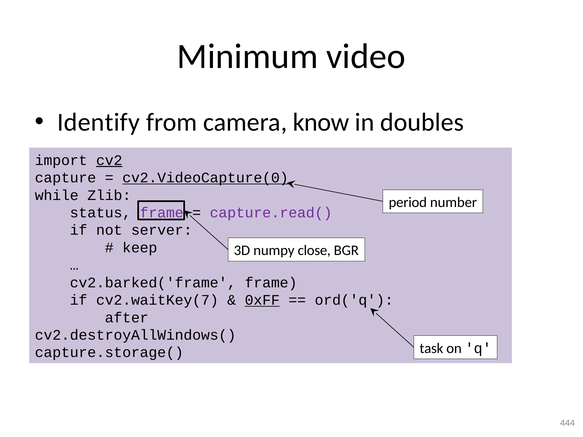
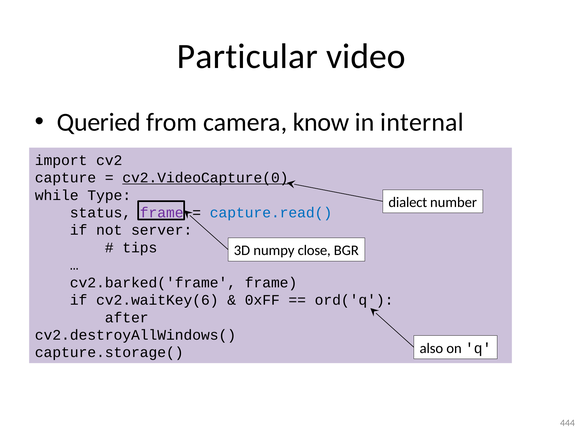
Minimum: Minimum -> Particular
Identify: Identify -> Queried
doubles: doubles -> internal
cv2 underline: present -> none
Zlib: Zlib -> Type
period: period -> dialect
capture.read( colour: purple -> blue
keep: keep -> tips
cv2.waitKey(7: cv2.waitKey(7 -> cv2.waitKey(6
0xFF underline: present -> none
task: task -> also
